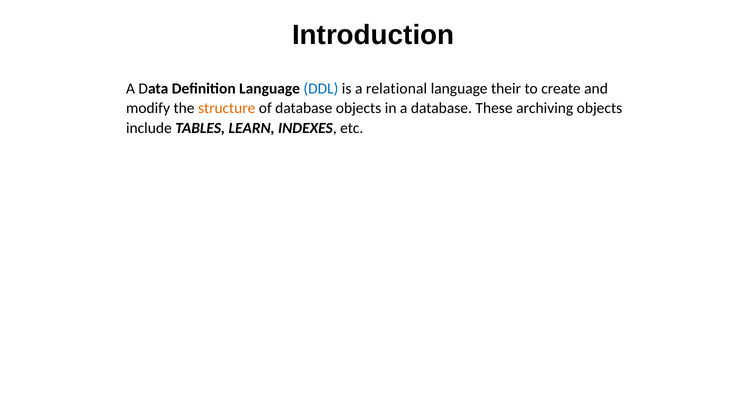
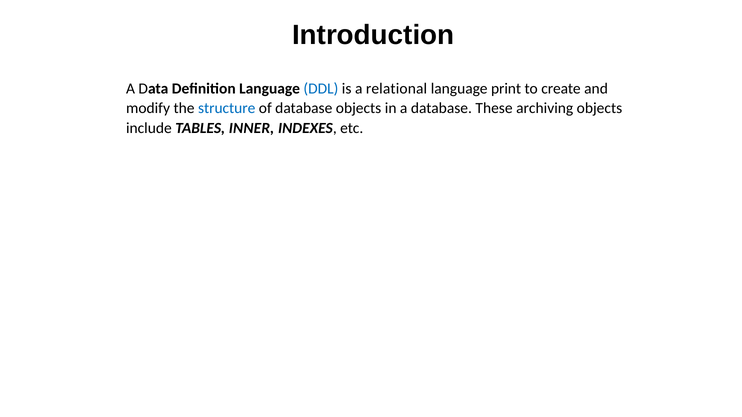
their: their -> print
structure colour: orange -> blue
LEARN: LEARN -> INNER
